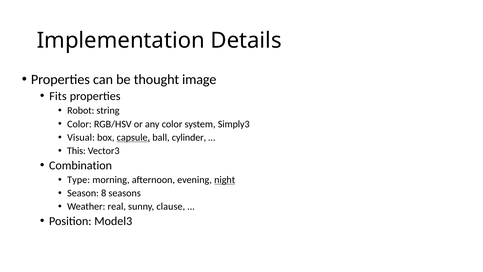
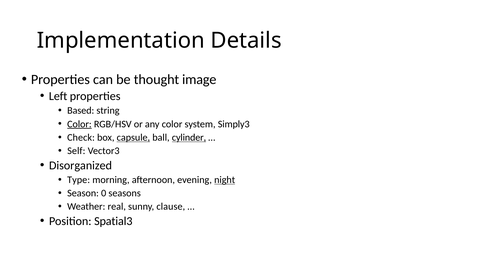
Fits: Fits -> Left
Robot: Robot -> Based
Color at (79, 124) underline: none -> present
Visual: Visual -> Check
cylinder underline: none -> present
This: This -> Self
Combination: Combination -> Disorganized
8: 8 -> 0
Model3: Model3 -> Spatial3
